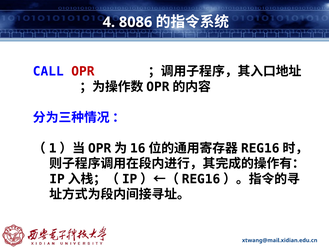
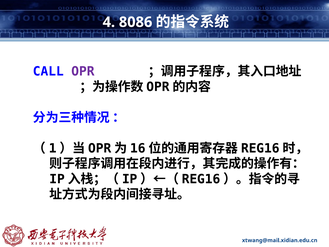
OPR colour: red -> purple
